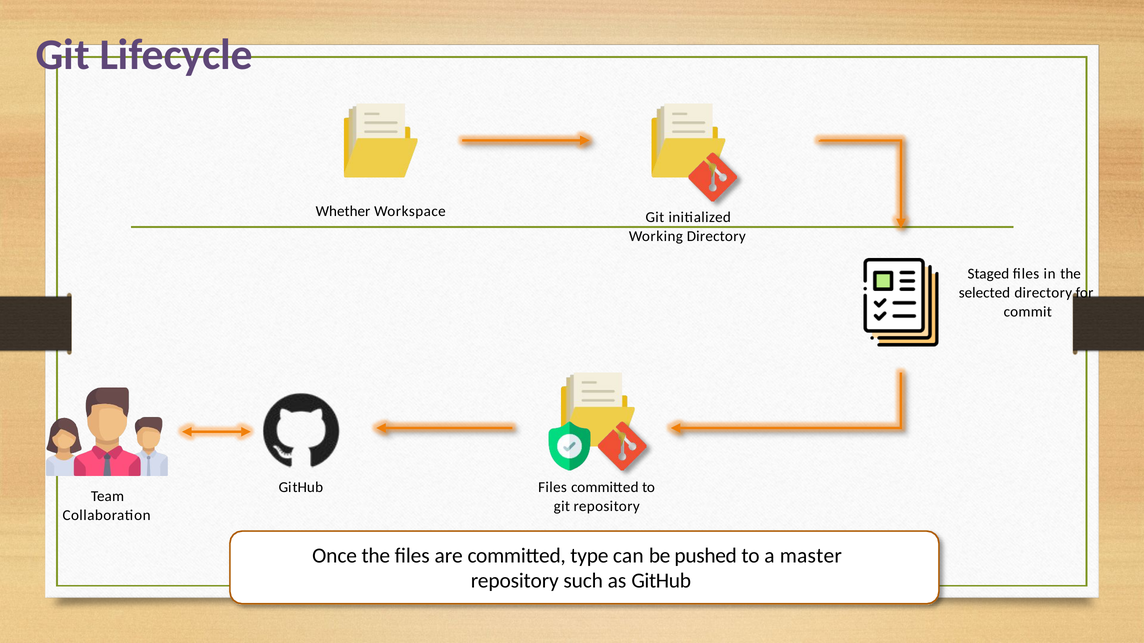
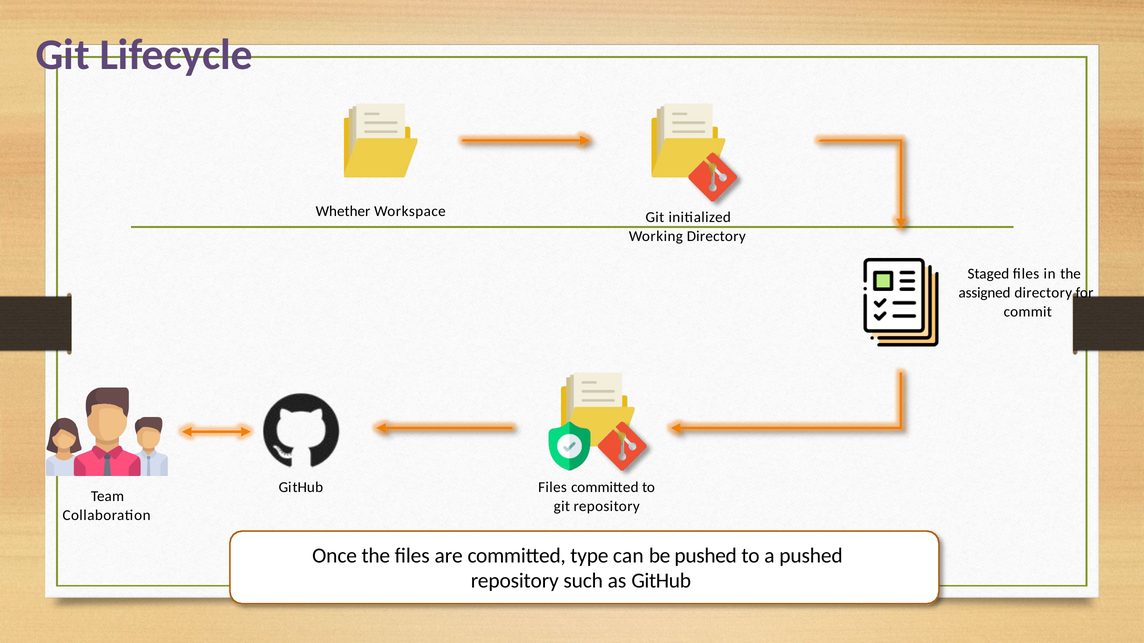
selected: selected -> assigned
a master: master -> pushed
